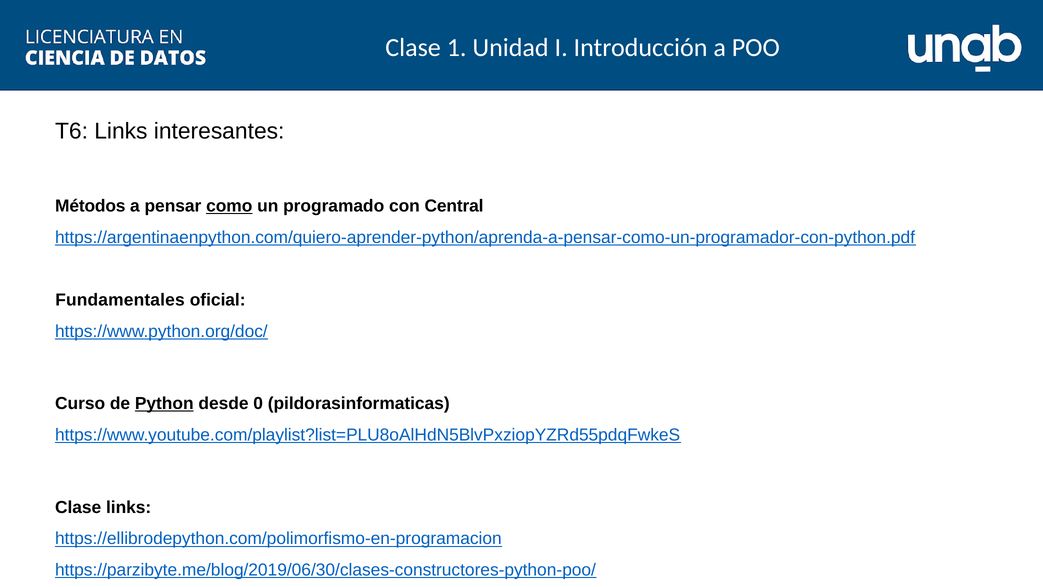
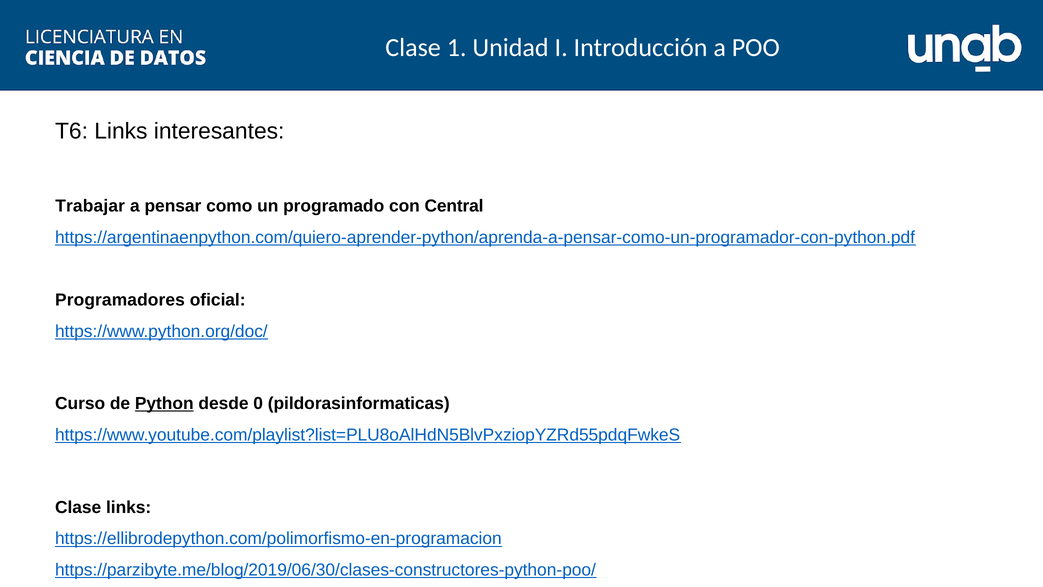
Métodos: Métodos -> Trabajar
como underline: present -> none
Fundamentales: Fundamentales -> Programadores
